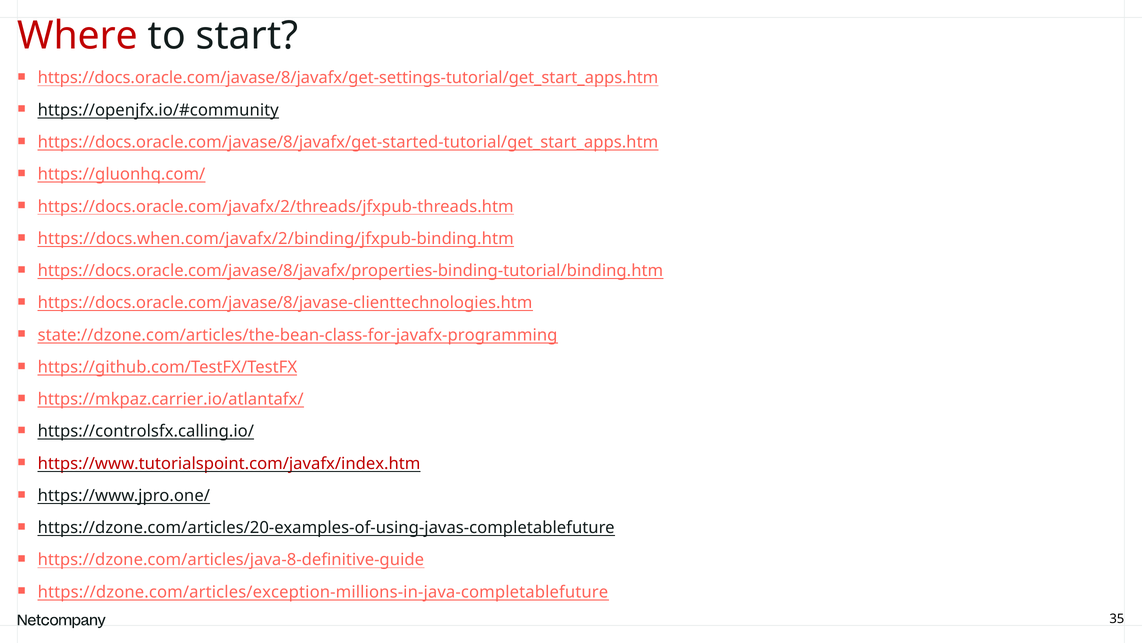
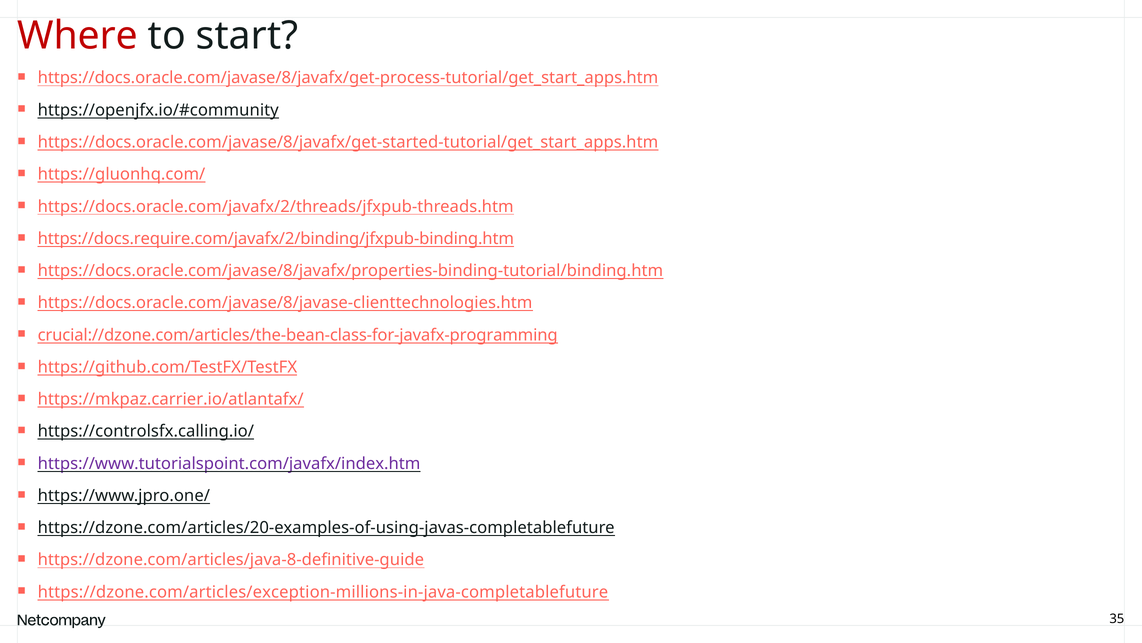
https://docs.oracle.com/javase/8/javafx/get-settings-tutorial/get_start_apps.htm: https://docs.oracle.com/javase/8/javafx/get-settings-tutorial/get_start_apps.htm -> https://docs.oracle.com/javase/8/javafx/get-process-tutorial/get_start_apps.htm
https://docs.when.com/javafx/2/binding/jfxpub-binding.htm: https://docs.when.com/javafx/2/binding/jfxpub-binding.htm -> https://docs.require.com/javafx/2/binding/jfxpub-binding.htm
state://dzone.com/articles/the-bean-class-for-javafx-programming: state://dzone.com/articles/the-bean-class-for-javafx-programming -> crucial://dzone.com/articles/the-bean-class-for-javafx-programming
https://www.tutorialspoint.com/javafx/index.htm colour: red -> purple
